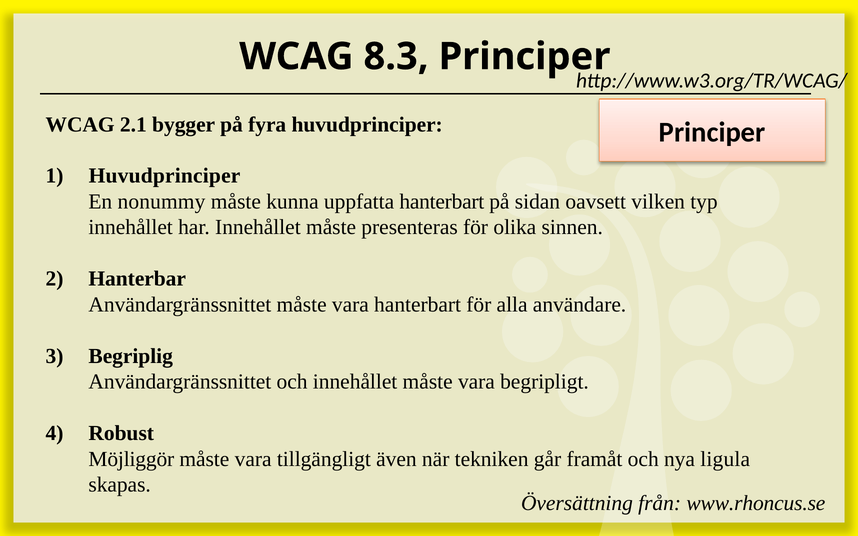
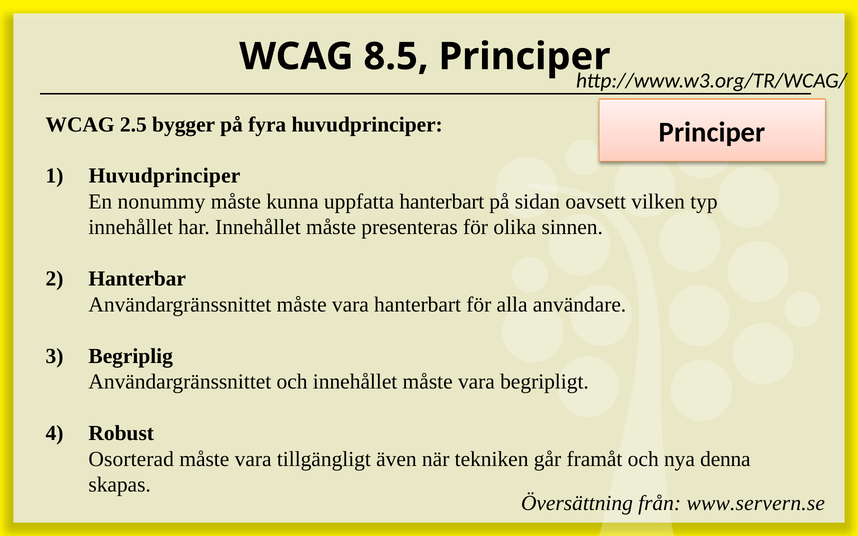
8.3: 8.3 -> 8.5
2.1: 2.1 -> 2.5
Möjliggör: Möjliggör -> Osorterad
ligula: ligula -> denna
www.rhoncus.se: www.rhoncus.se -> www.servern.se
